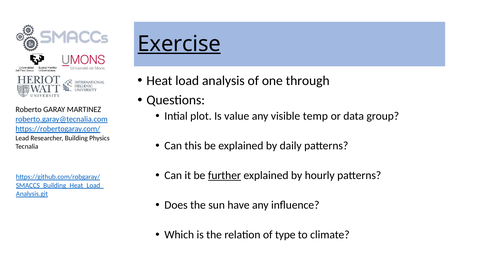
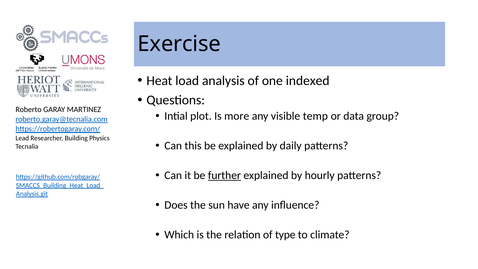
Exercise underline: present -> none
through: through -> indexed
value: value -> more
